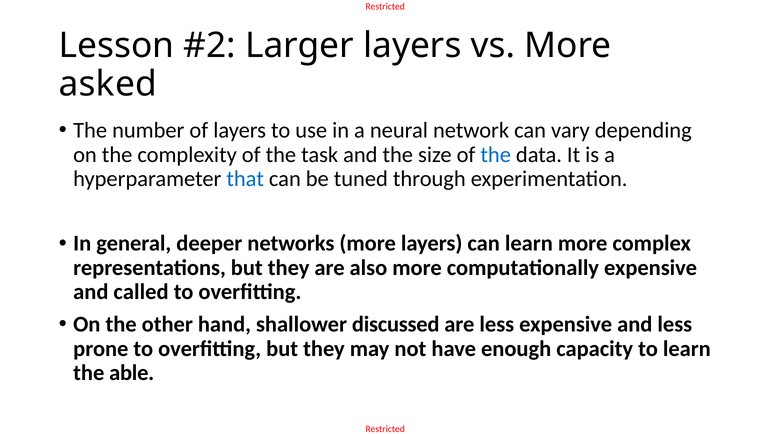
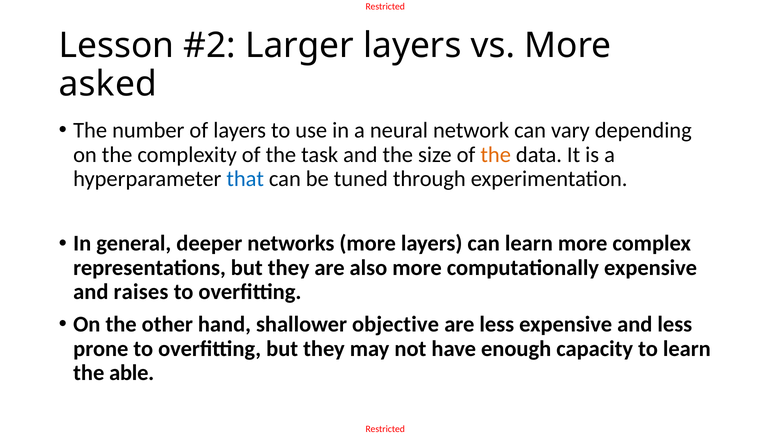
the at (496, 155) colour: blue -> orange
called: called -> raises
discussed: discussed -> objective
